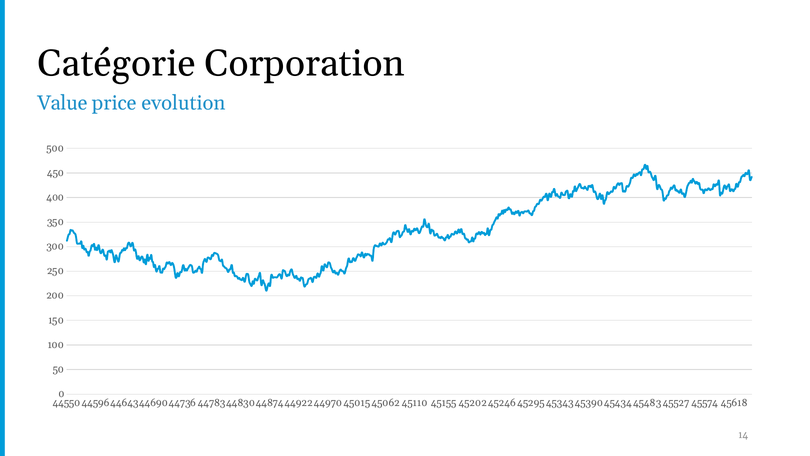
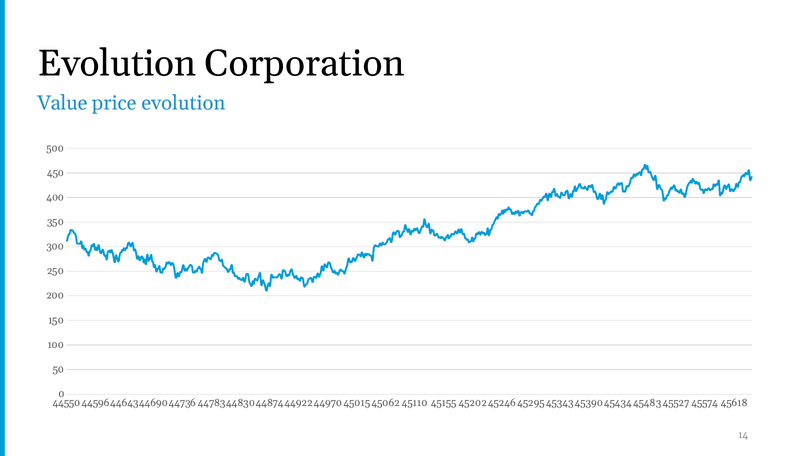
Catégorie at (117, 63): Catégorie -> Evolution
